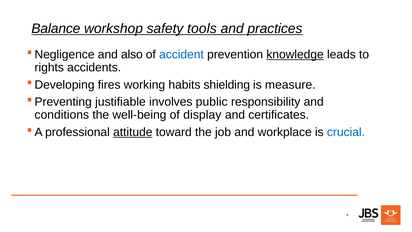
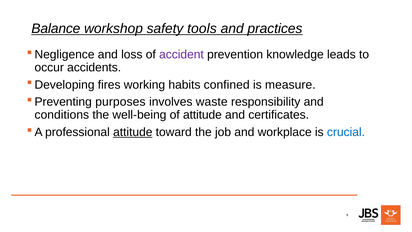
also: also -> loss
accident colour: blue -> purple
knowledge underline: present -> none
rights: rights -> occur
shielding: shielding -> confined
justifiable: justifiable -> purposes
public: public -> waste
of display: display -> attitude
